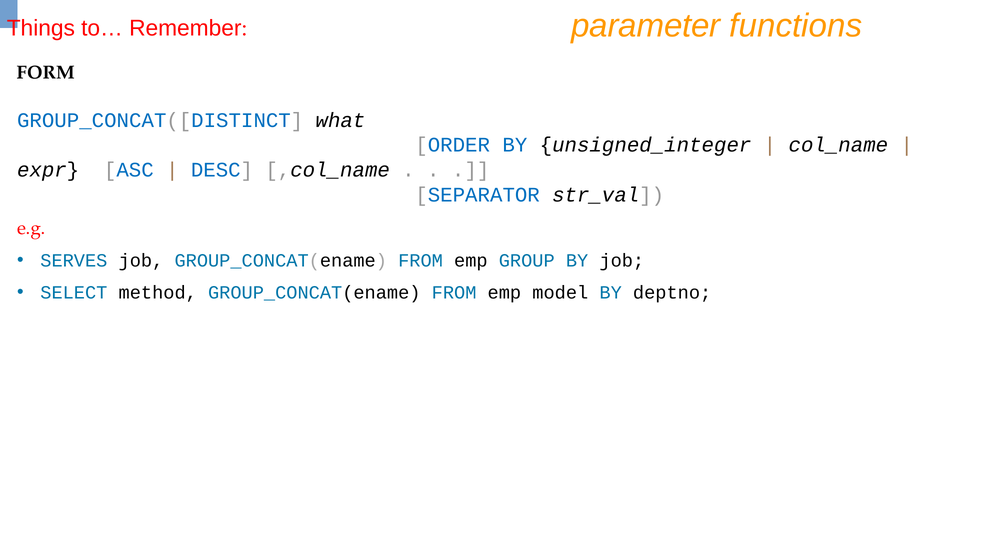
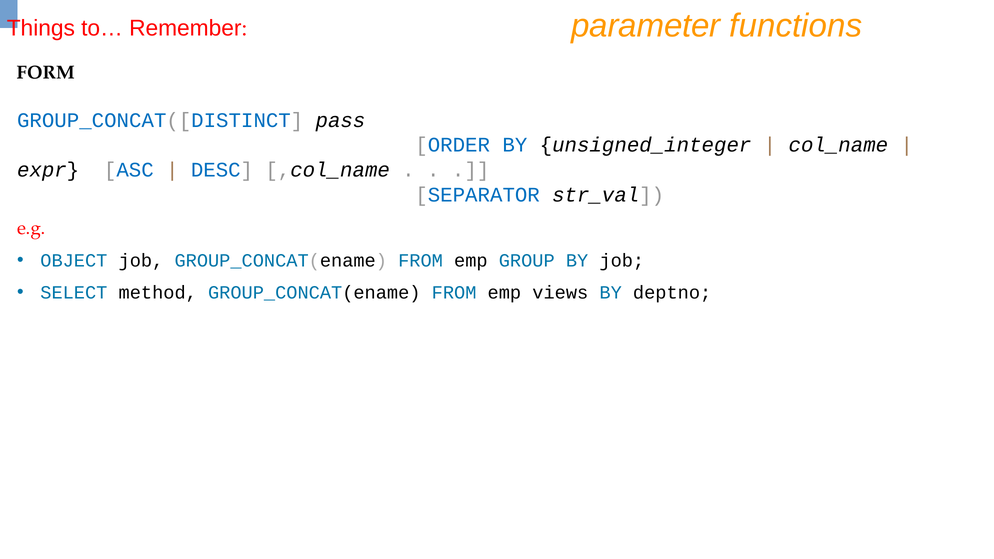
what: what -> pass
SERVES: SERVES -> OBJECT
model: model -> views
